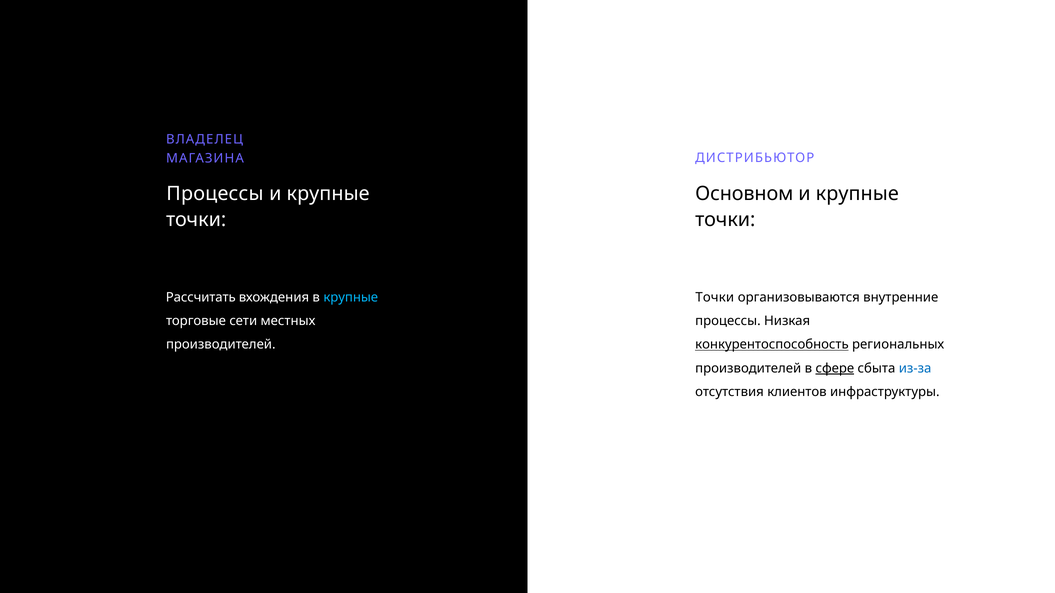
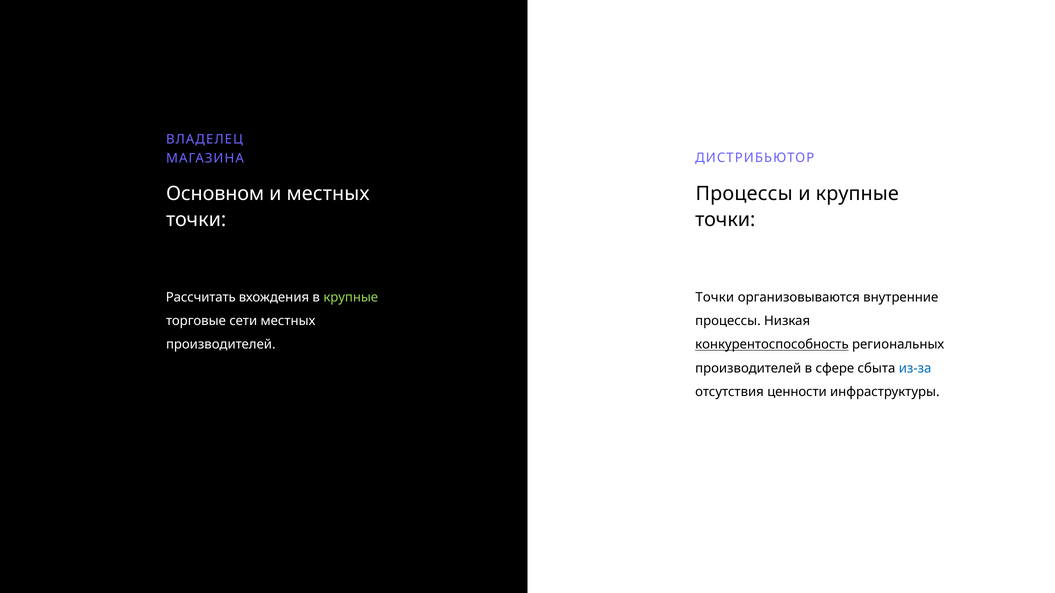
Процессы at (215, 194): Процессы -> Основном
крупные at (328, 194): крупные -> местных
Основном at (744, 194): Основном -> Процессы
крупные at (351, 297) colour: light blue -> light green
сфере underline: present -> none
клиентов: клиентов -> ценности
